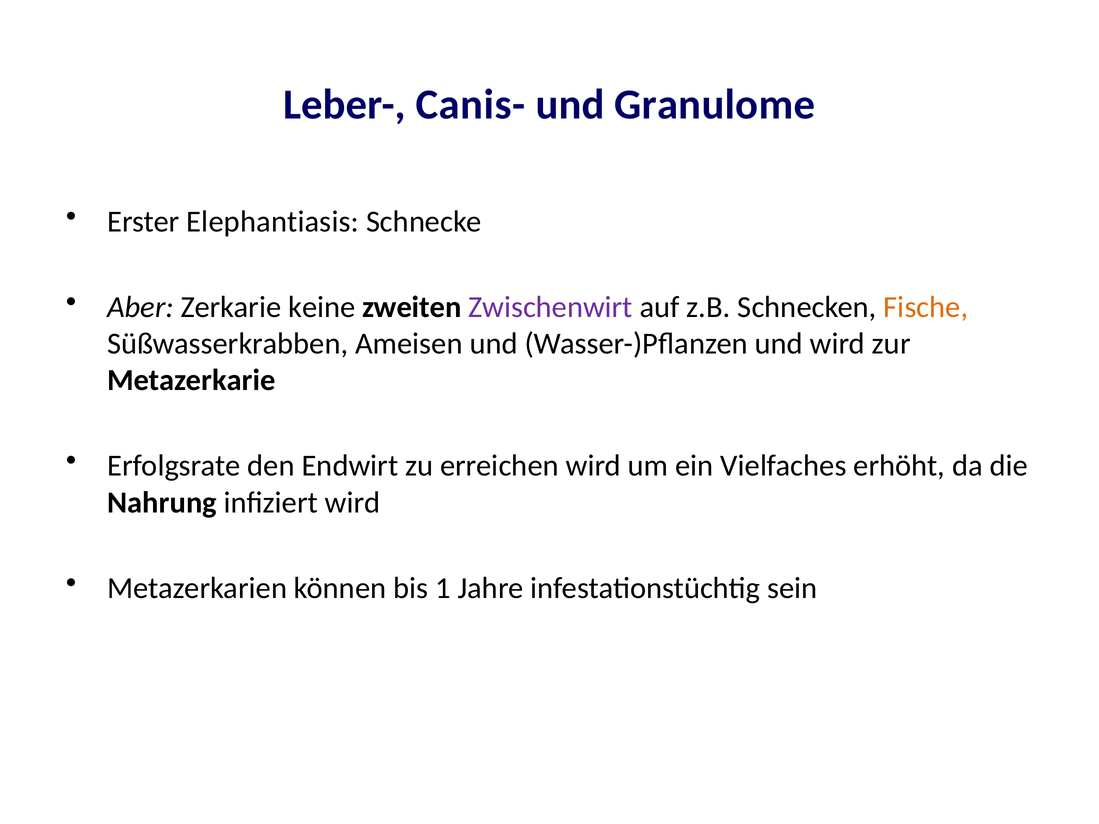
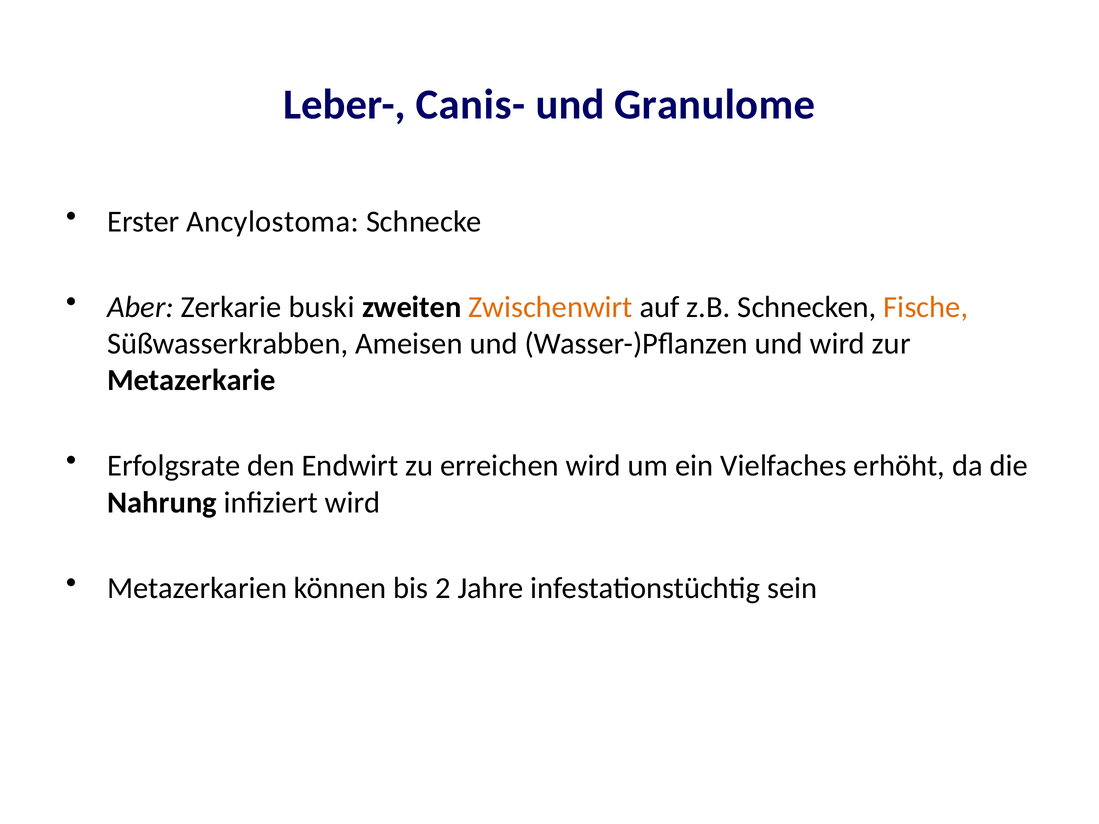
Elephantiasis: Elephantiasis -> Ancylostoma
keine: keine -> buski
Zwischenwirt colour: purple -> orange
1: 1 -> 2
